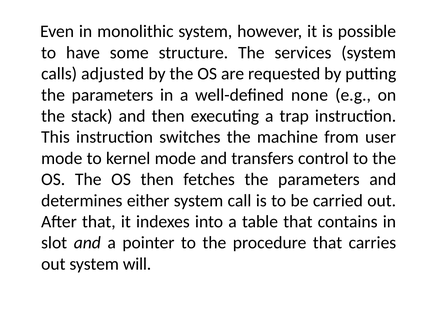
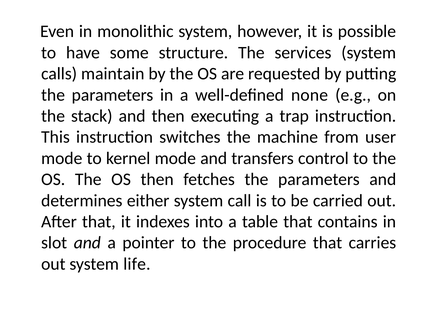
adjusted: adjusted -> maintain
will: will -> life
